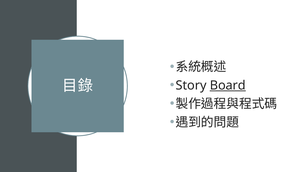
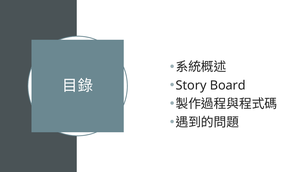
Board underline: present -> none
